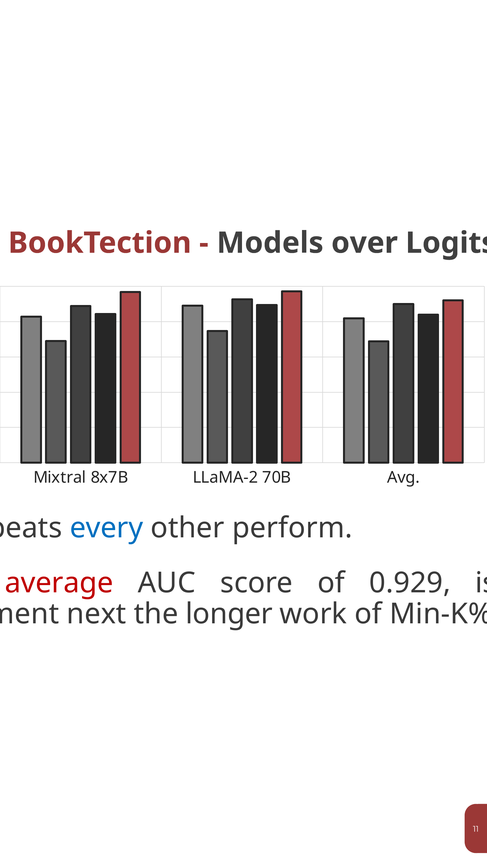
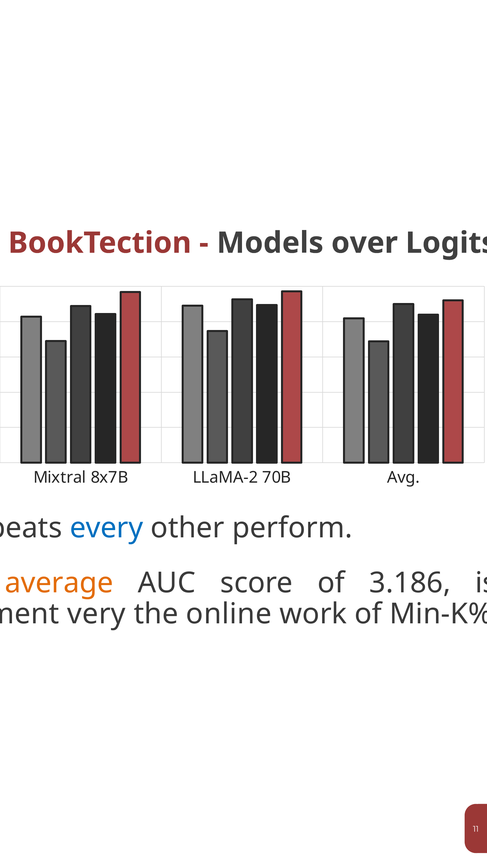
average colour: red -> orange
0.929: 0.929 -> 3.186
next: next -> very
longer: longer -> online
